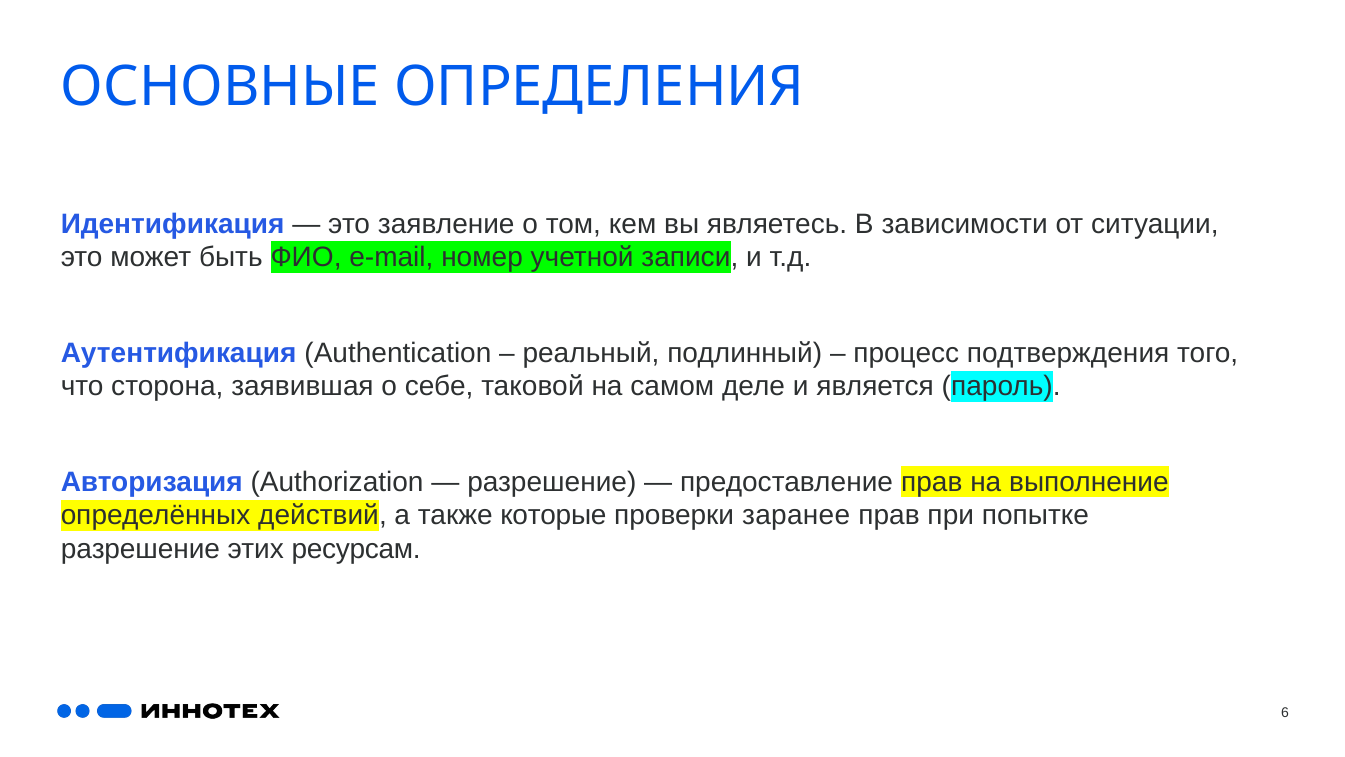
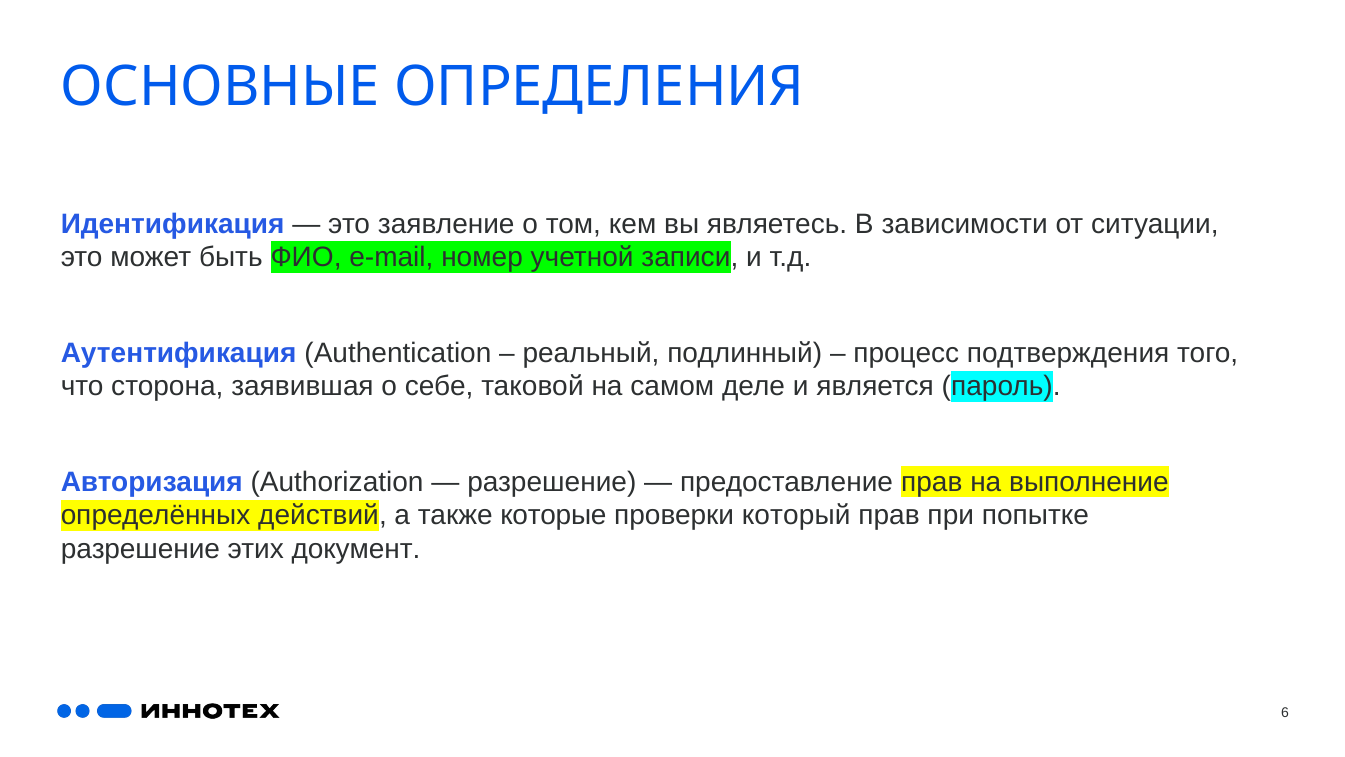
заранее: заранее -> который
ресурсам: ресурсам -> документ
